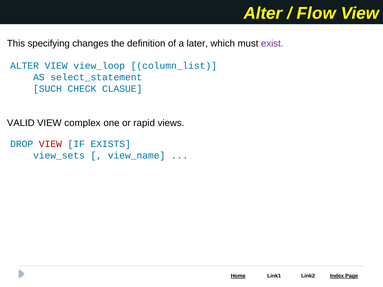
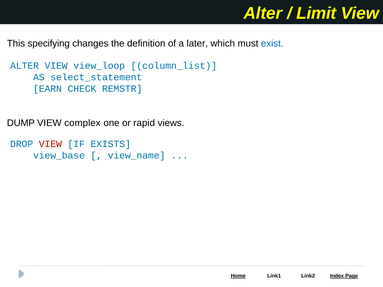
Flow: Flow -> Limit
exist colour: purple -> blue
SUCH: SUCH -> EARN
CLASUE: CLASUE -> REMSTR
VALID: VALID -> DUMP
view_sets: view_sets -> view_base
